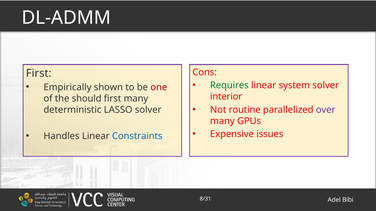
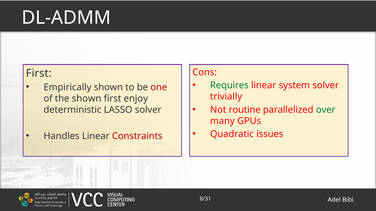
interior: interior -> trivially
the should: should -> shown
first many: many -> enjoy
over colour: purple -> green
Expensive: Expensive -> Quadratic
Constraints colour: blue -> red
